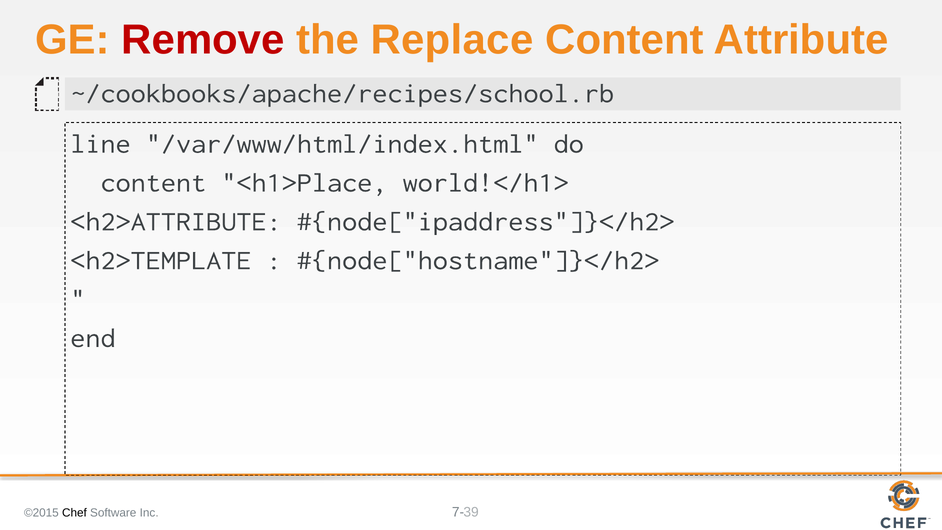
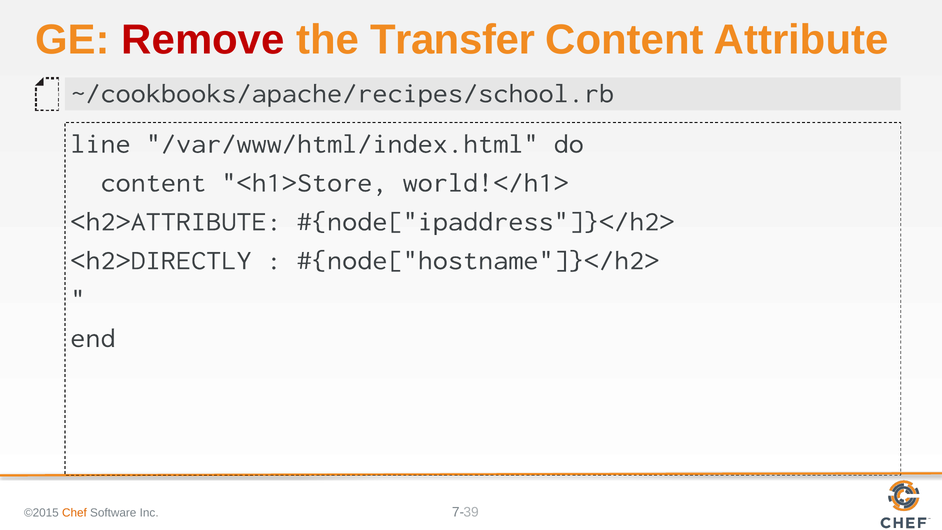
Replace: Replace -> Transfer
<h1>Place: <h1>Place -> <h1>Store
<h2>TEMPLATE: <h2>TEMPLATE -> <h2>DIRECTLY
Chef colour: black -> orange
